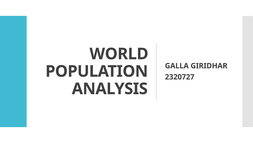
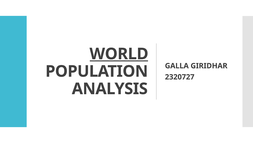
WORLD underline: none -> present
